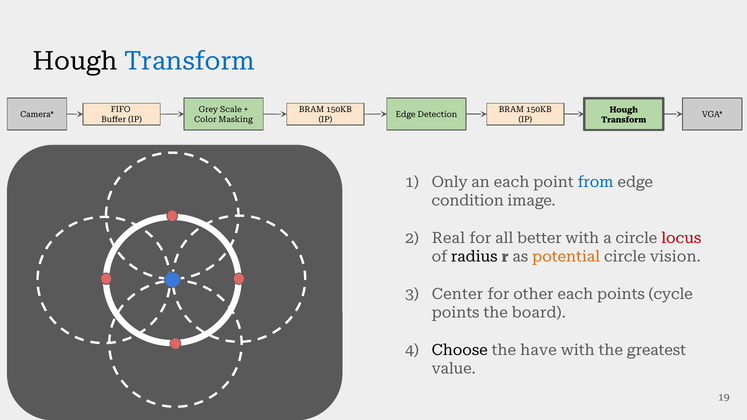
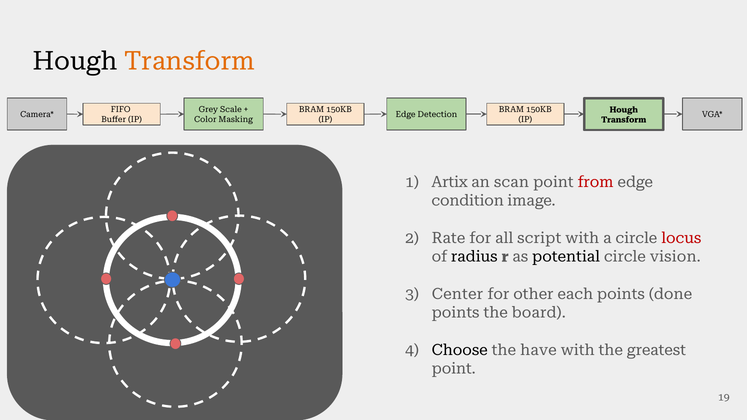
Transform at (189, 61) colour: blue -> orange
Only: Only -> Artix
an each: each -> scan
from colour: blue -> red
Real: Real -> Rate
better: better -> script
potential colour: orange -> black
cycle: cycle -> done
value at (454, 369): value -> point
